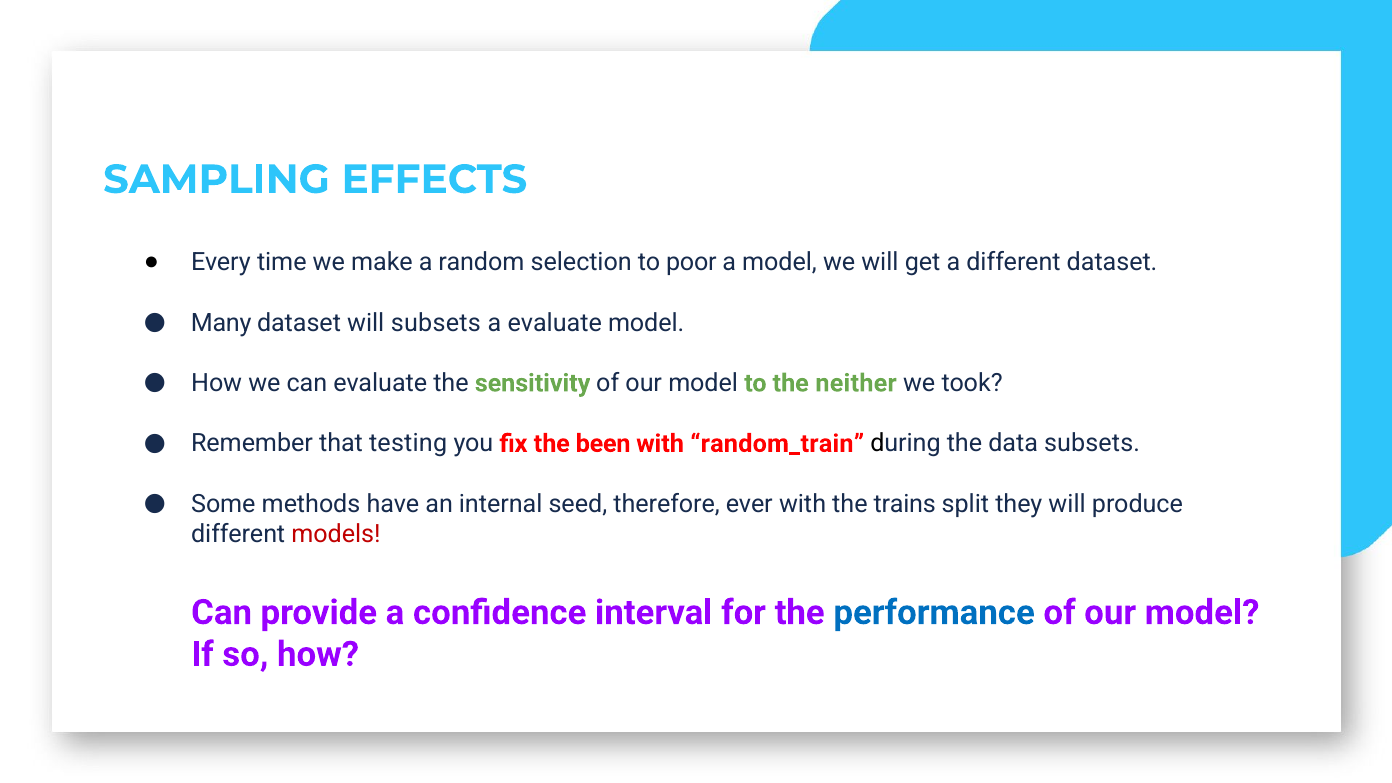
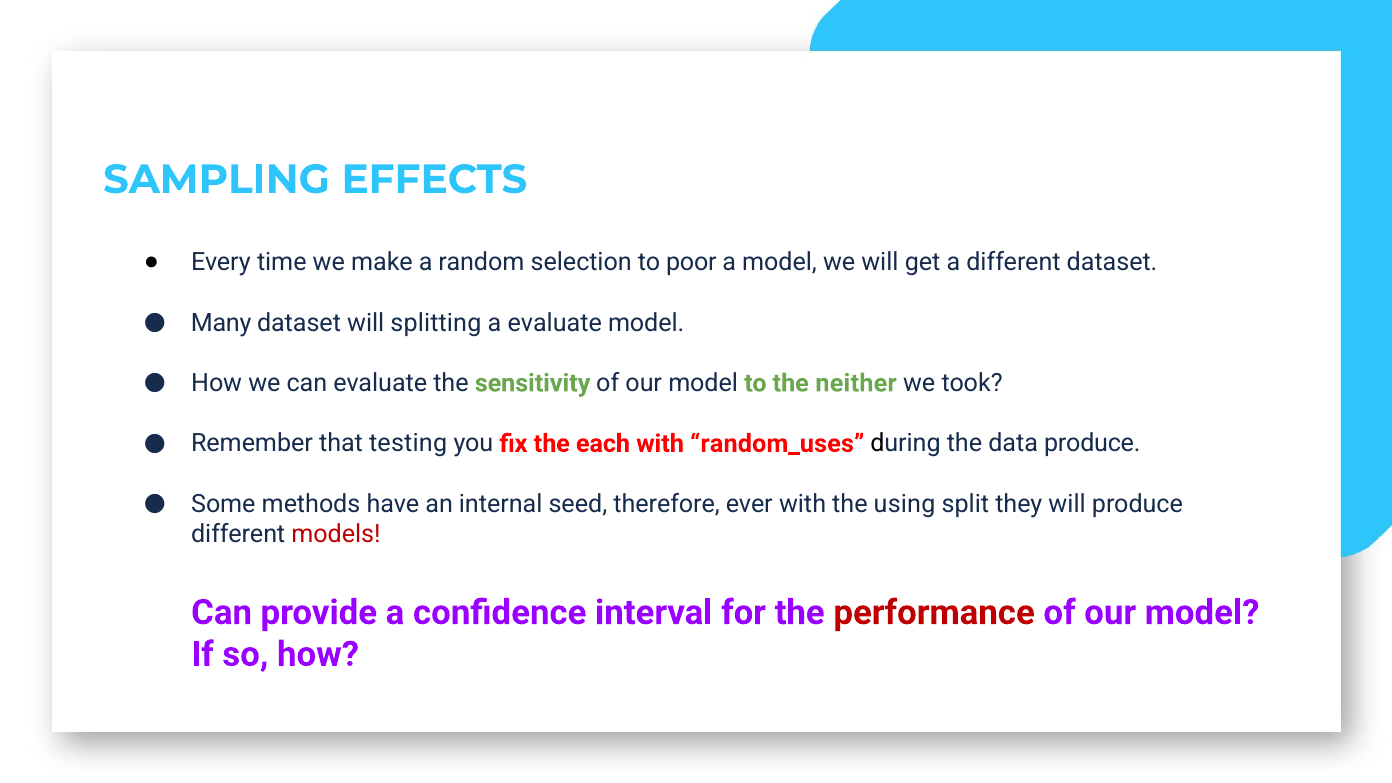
will subsets: subsets -> splitting
been: been -> each
random_train: random_train -> random_uses
data subsets: subsets -> produce
trains: trains -> using
performance colour: blue -> red
